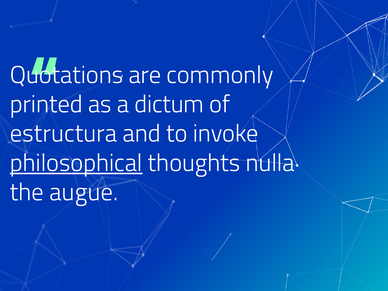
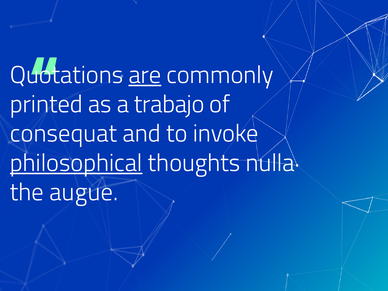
are underline: none -> present
dictum: dictum -> trabajo
estructura: estructura -> consequat
